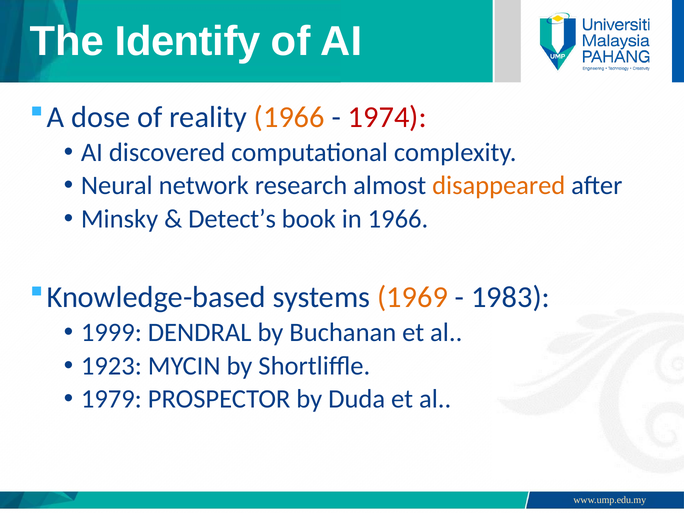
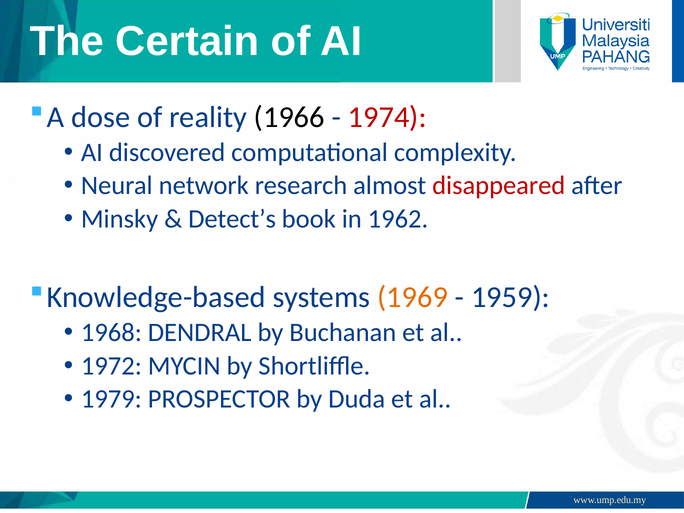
Identify: Identify -> Certain
1966 at (289, 117) colour: orange -> black
disappeared colour: orange -> red
in 1966: 1966 -> 1962
1983: 1983 -> 1959
1999: 1999 -> 1968
1923: 1923 -> 1972
